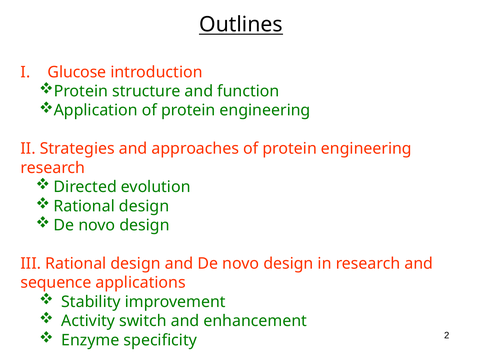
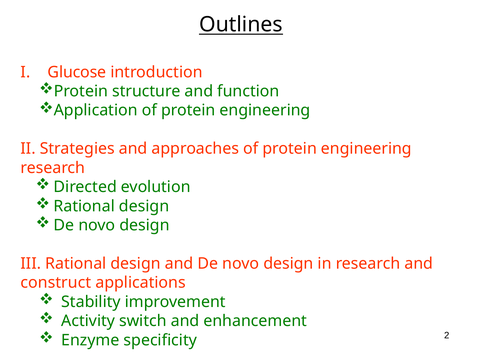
sequence: sequence -> construct
